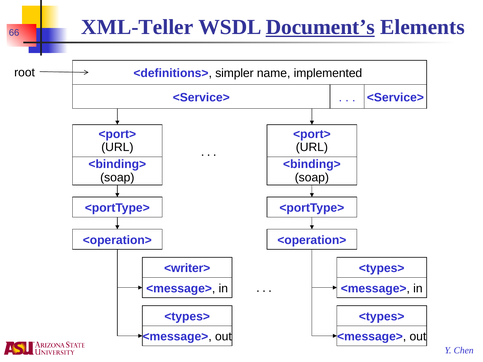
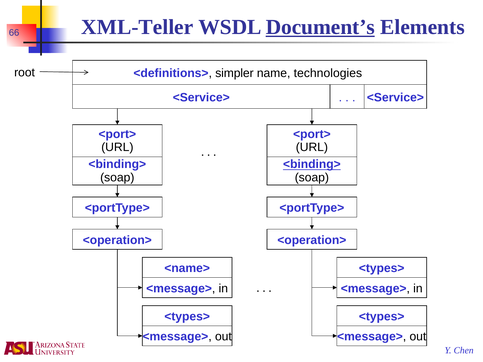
implemented: implemented -> technologies
<binding> at (312, 164) underline: none -> present
<writer>: <writer> -> <name>
